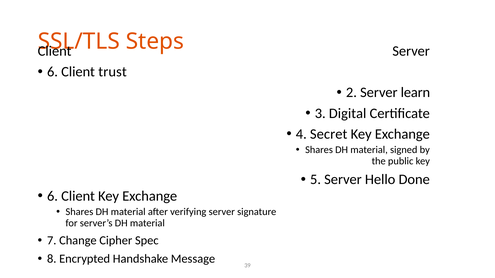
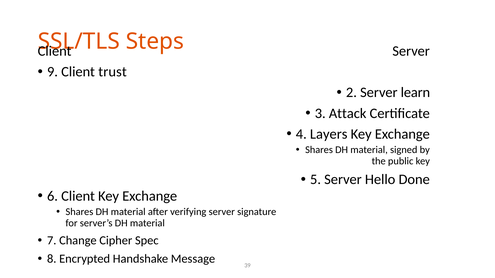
6 at (52, 72): 6 -> 9
Digital: Digital -> Attack
Secret: Secret -> Layers
